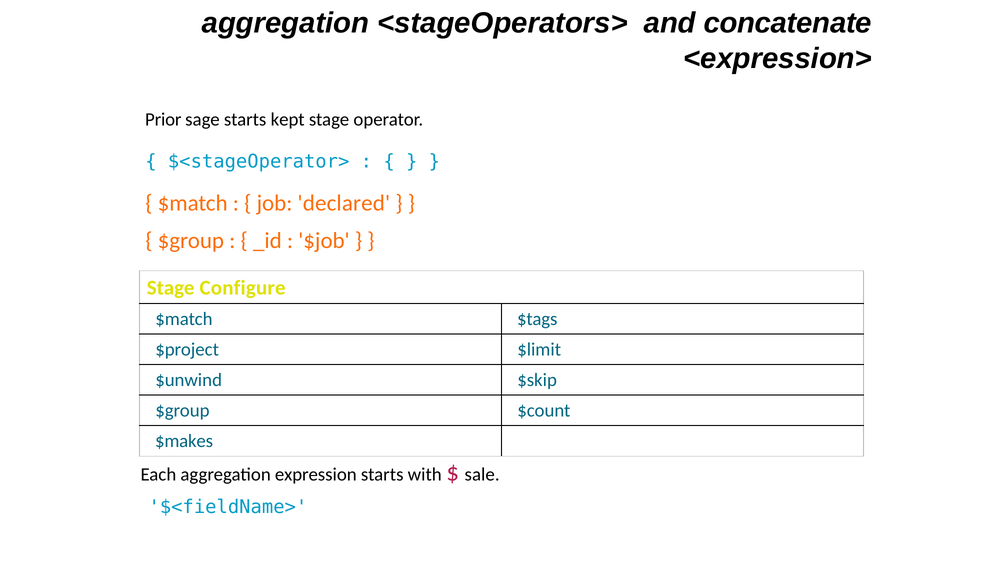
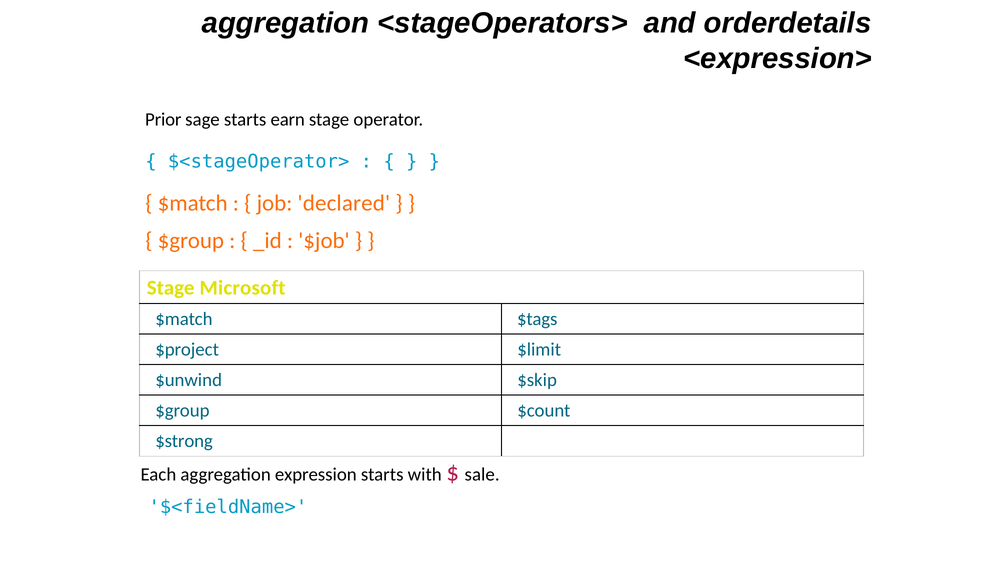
concatenate: concatenate -> orderdetails
kept: kept -> earn
Configure: Configure -> Microsoft
$makes: $makes -> $strong
